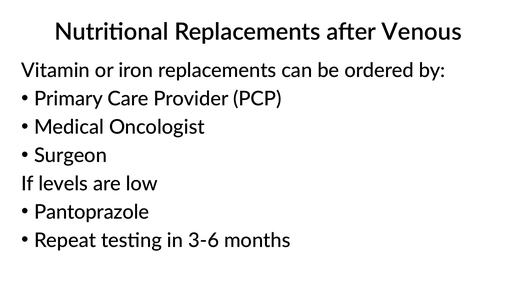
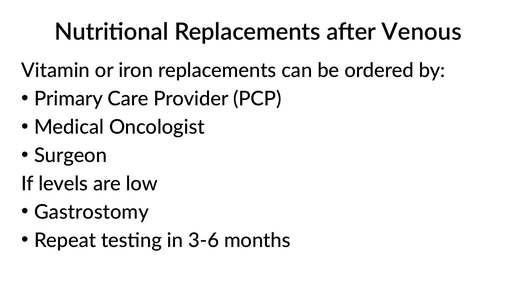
Pantoprazole: Pantoprazole -> Gastrostomy
